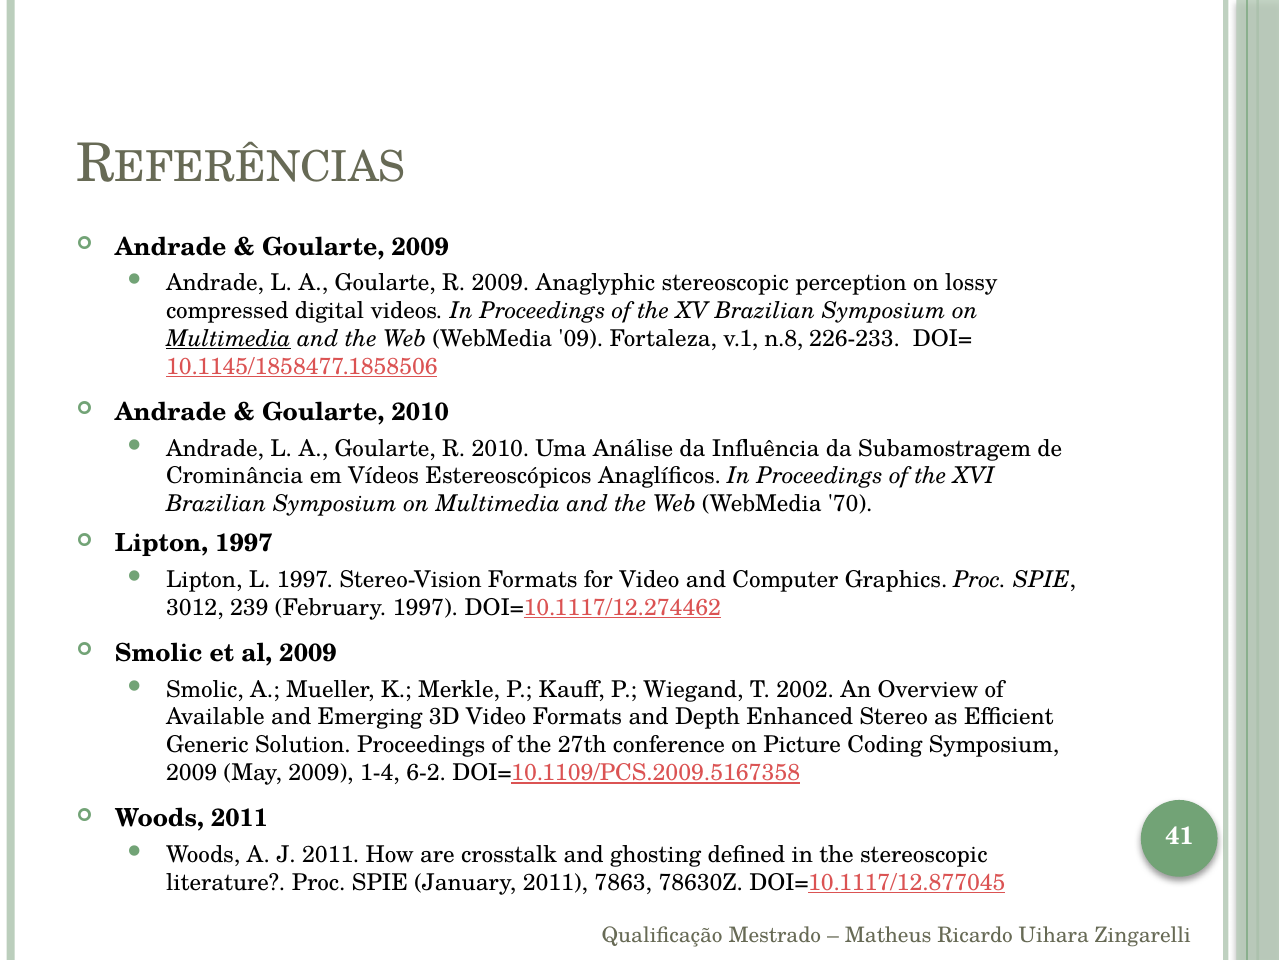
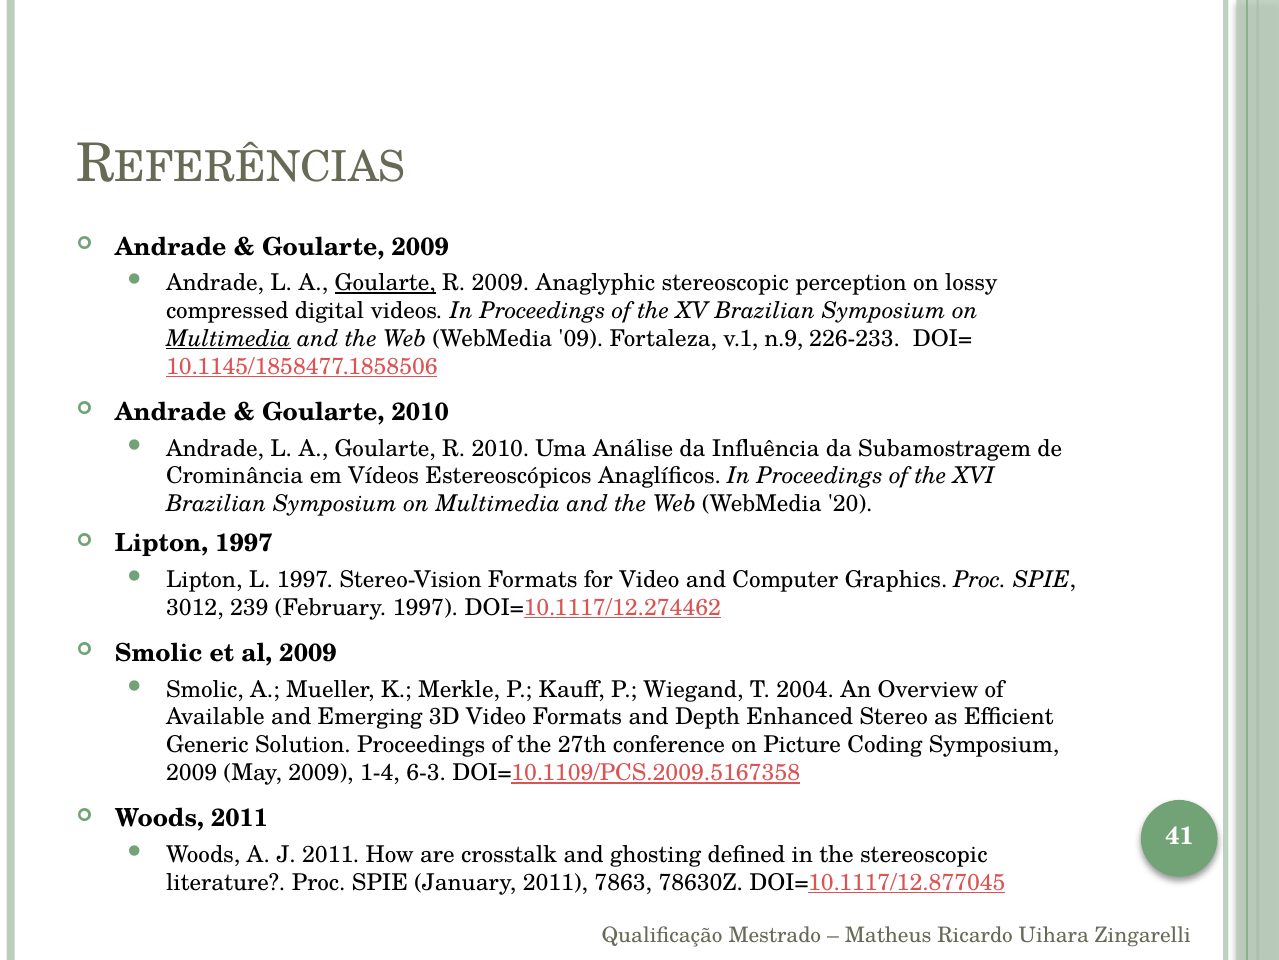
Goularte at (385, 283) underline: none -> present
n.8: n.8 -> n.9
70: 70 -> 20
2002: 2002 -> 2004
6-2: 6-2 -> 6-3
